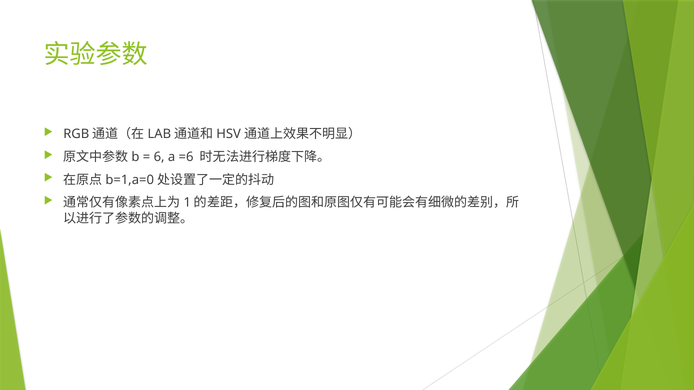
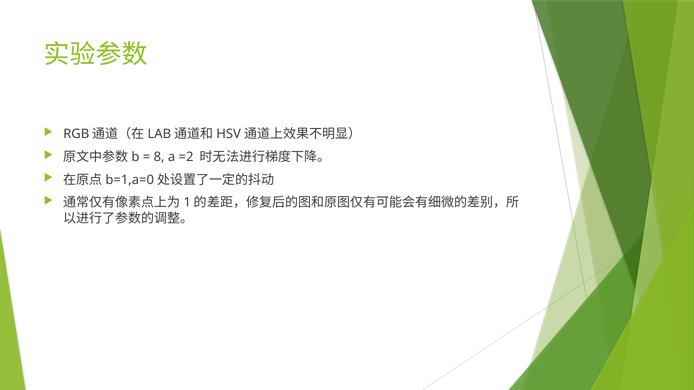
6: 6 -> 8
=6: =6 -> =2
